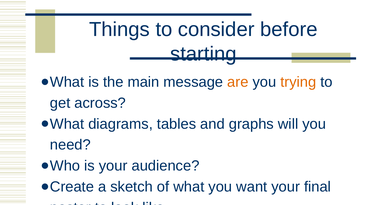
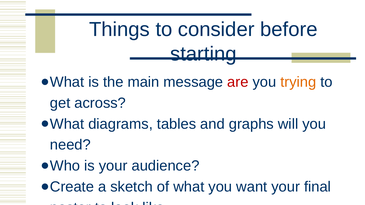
are colour: orange -> red
